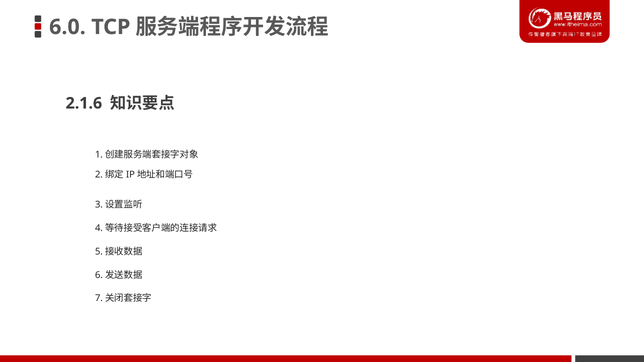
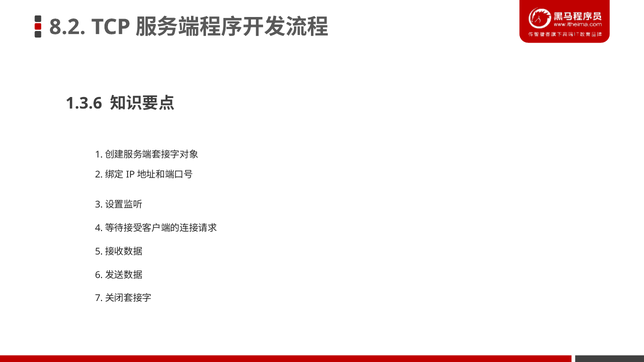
6.0: 6.0 -> 8.2
2.1.6: 2.1.6 -> 1.3.6
